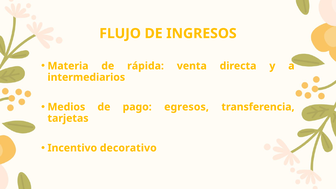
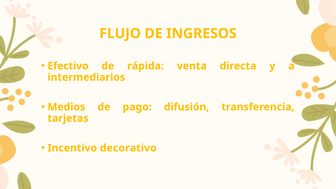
Materia: Materia -> Efectivo
egresos: egresos -> difusión
